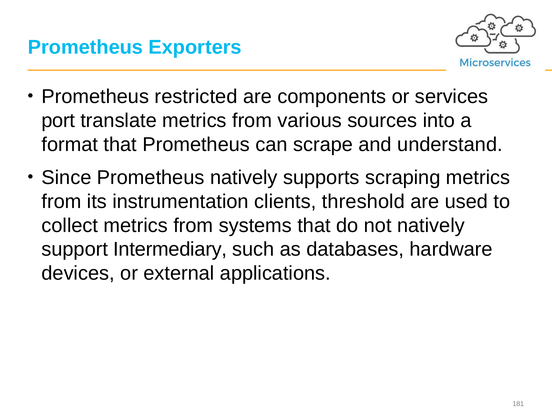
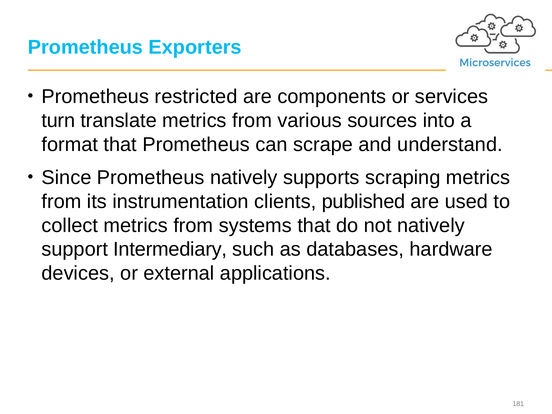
port: port -> turn
threshold: threshold -> published
